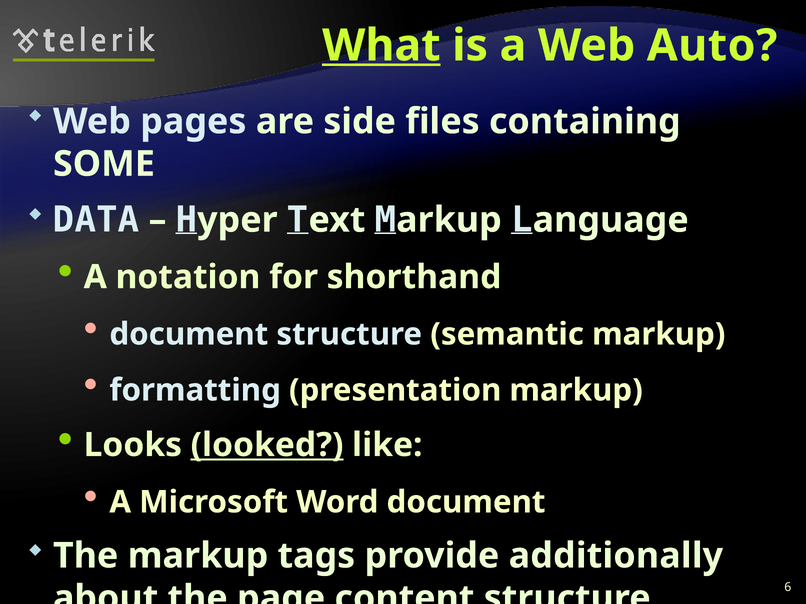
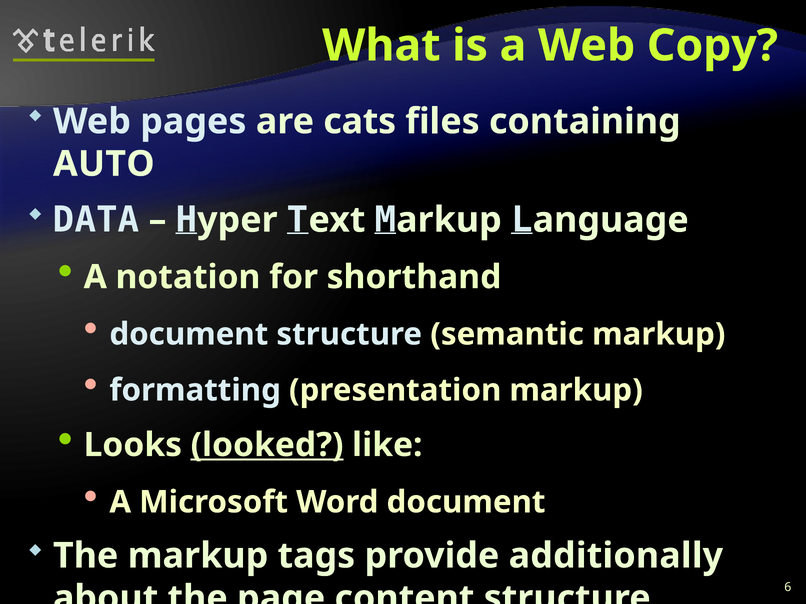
What underline: present -> none
Auto: Auto -> Copy
side: side -> cats
SOME: SOME -> AUTO
